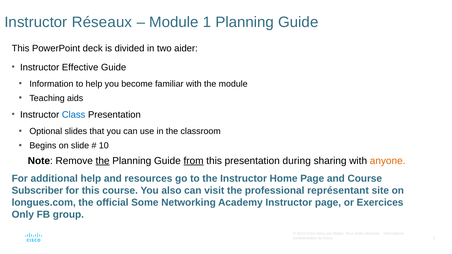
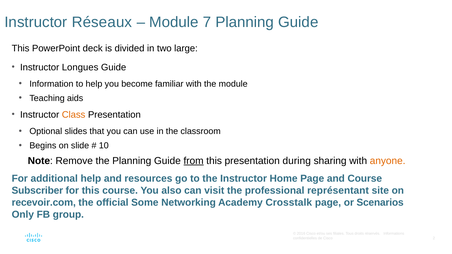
1: 1 -> 7
aider: aider -> large
Effective: Effective -> Longues
Class colour: blue -> orange
the at (103, 161) underline: present -> none
longues.com: longues.com -> recevoir.com
Academy Instructor: Instructor -> Crosstalk
Exercices: Exercices -> Scenarios
